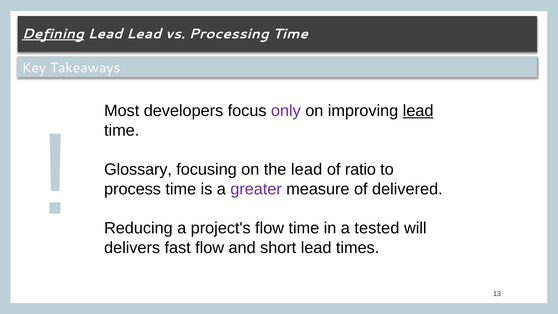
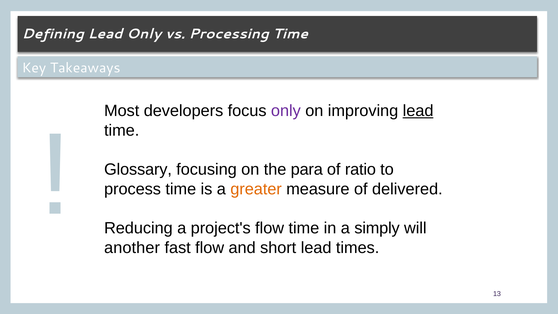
Defining underline: present -> none
Lead Lead: Lead -> Only
the lead: lead -> para
greater colour: purple -> orange
tested: tested -> simply
delivers: delivers -> another
